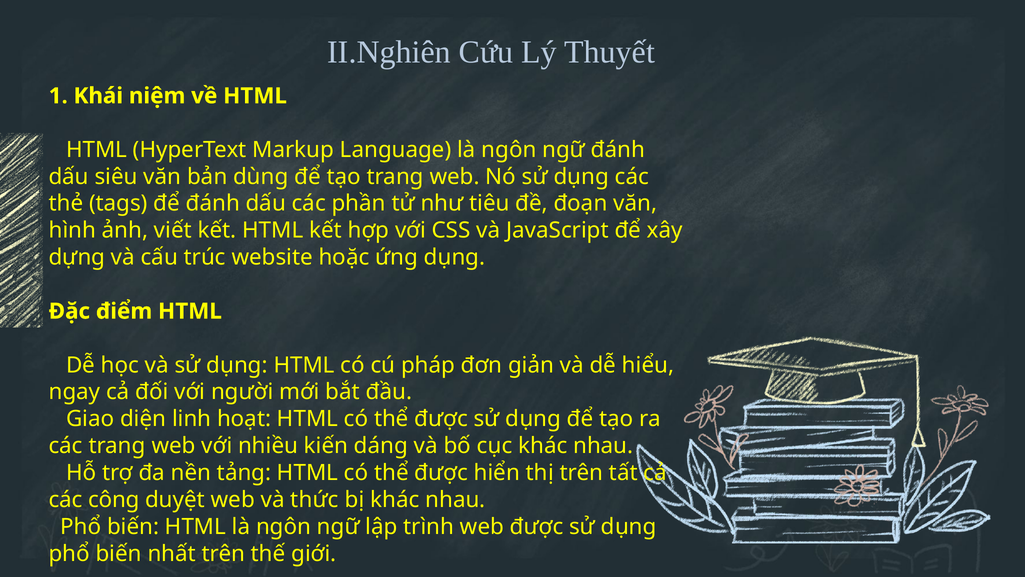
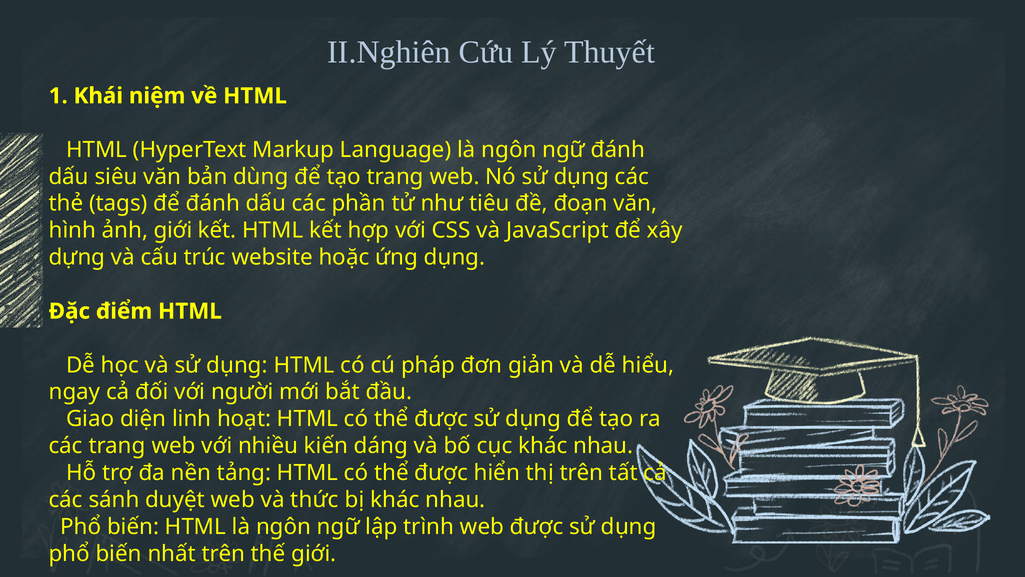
ảnh viết: viết -> giới
công: công -> sánh
